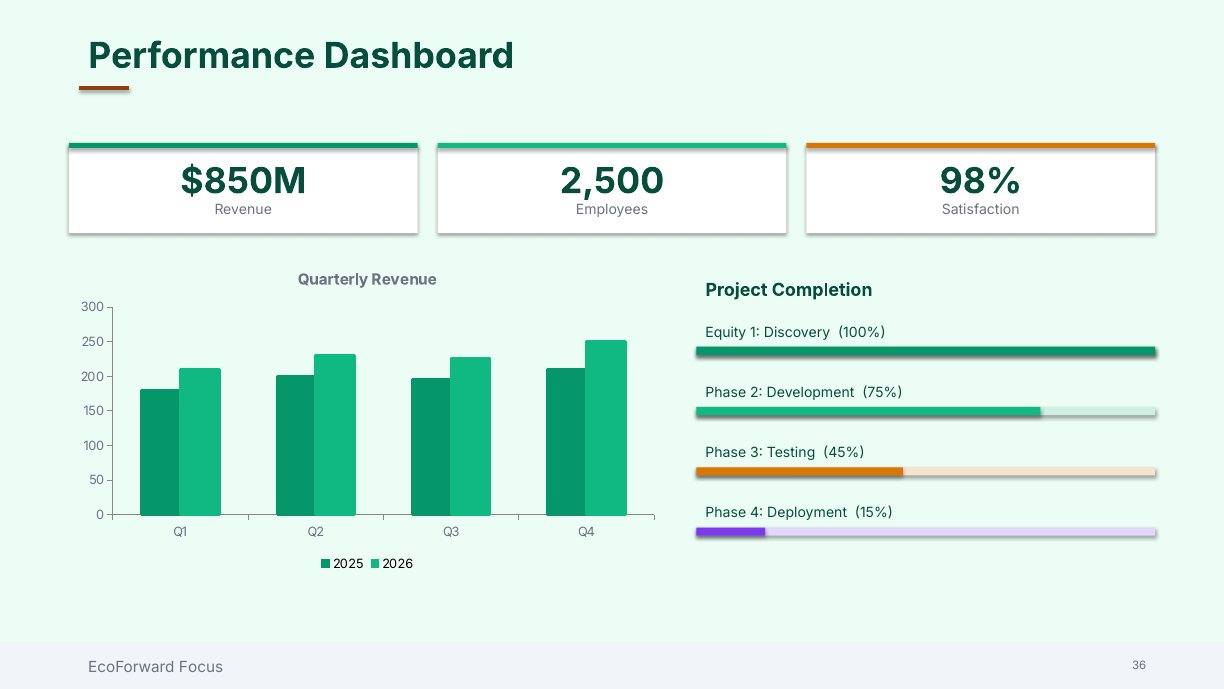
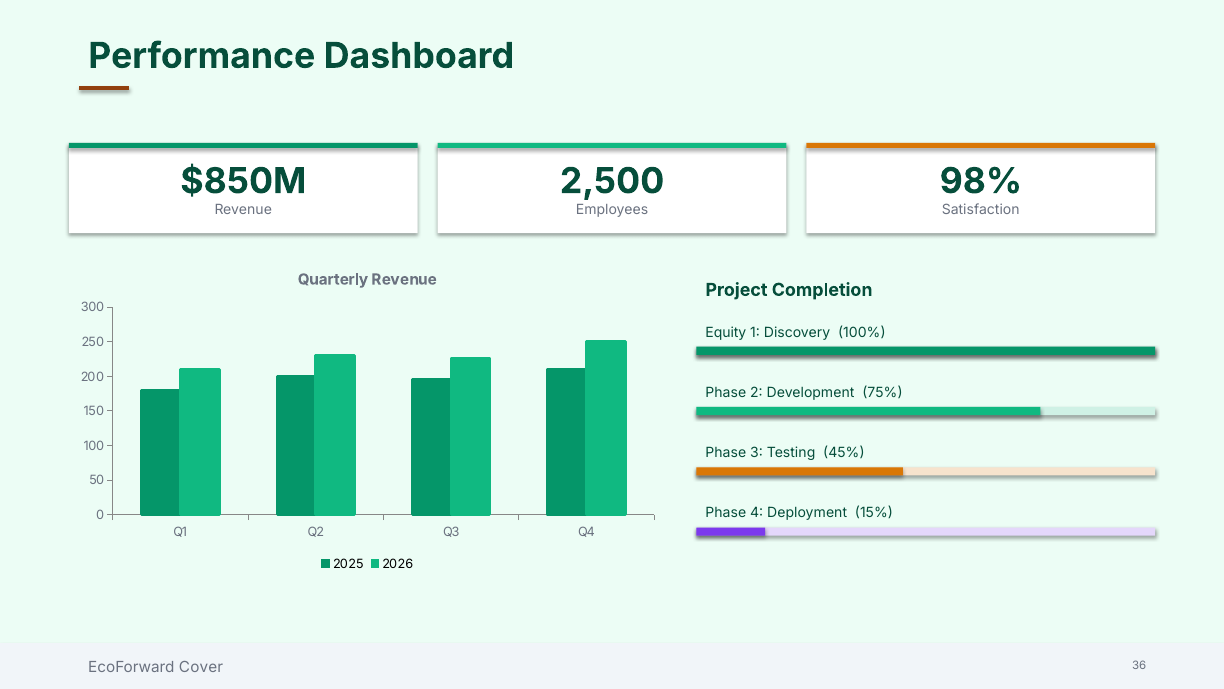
Focus: Focus -> Cover
